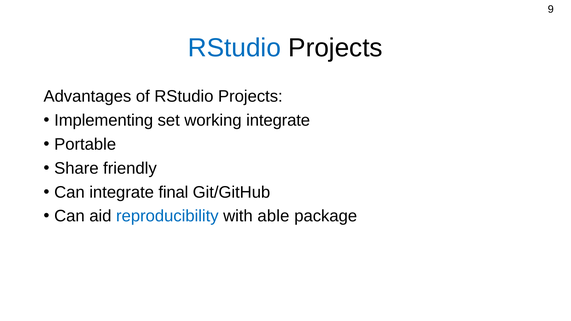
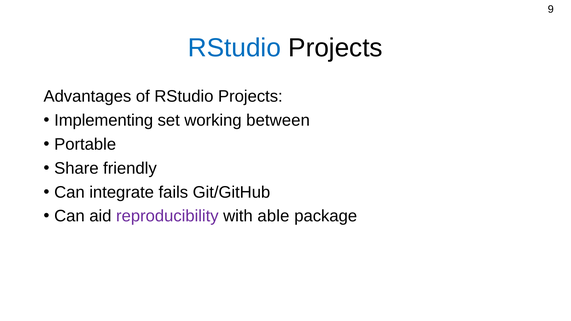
working integrate: integrate -> between
final: final -> fails
reproducibility colour: blue -> purple
